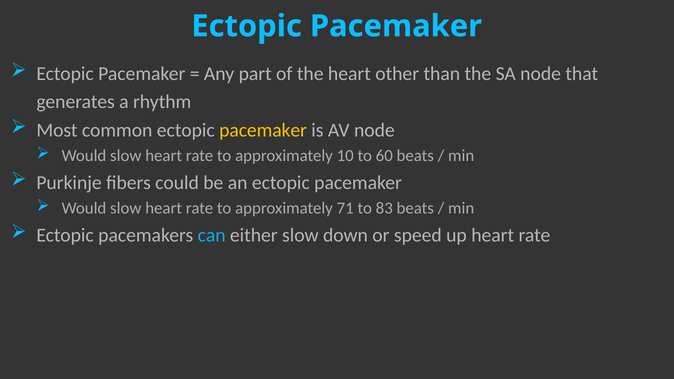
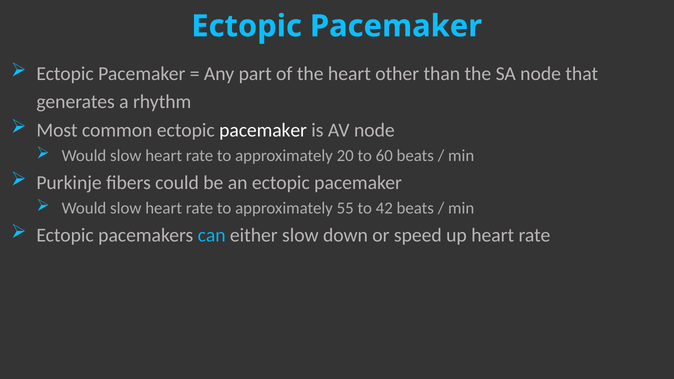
pacemaker at (263, 130) colour: yellow -> white
10: 10 -> 20
71: 71 -> 55
83: 83 -> 42
